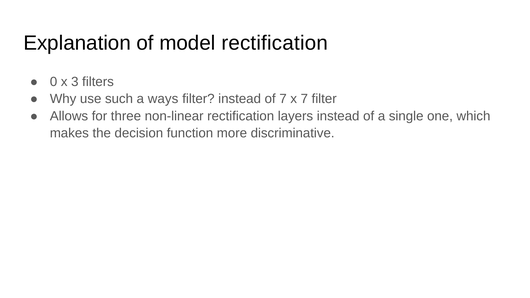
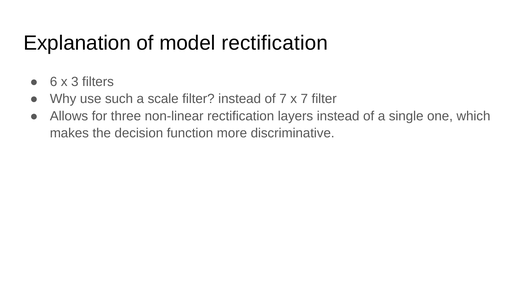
0: 0 -> 6
ways: ways -> scale
